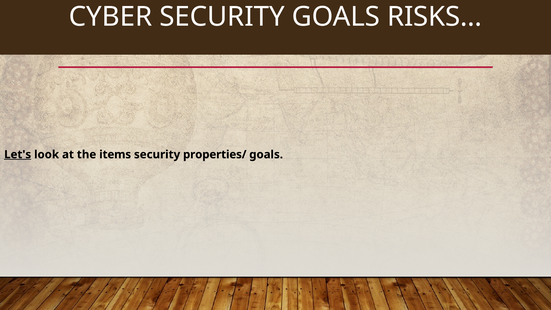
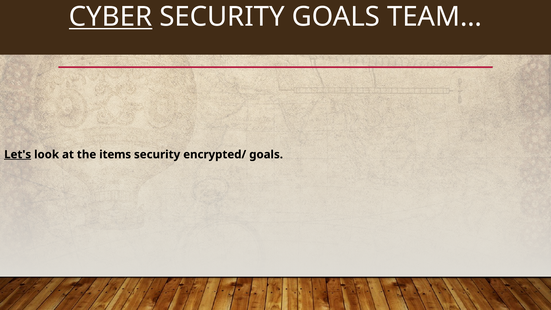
CYBER underline: none -> present
RISKS…: RISKS… -> TEAM…
properties/: properties/ -> encrypted/
